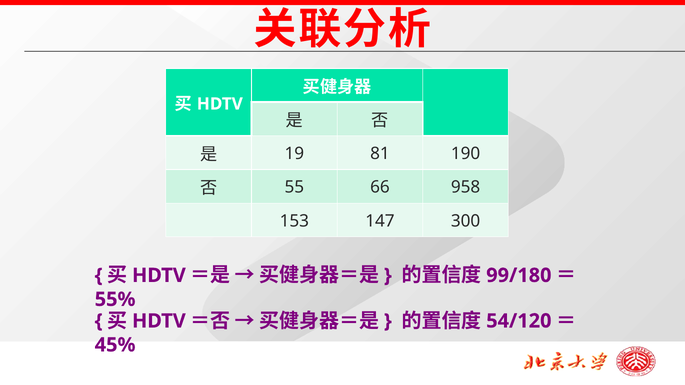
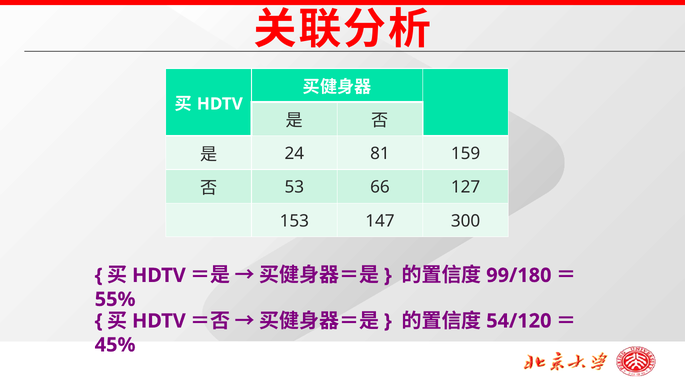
19: 19 -> 24
190: 190 -> 159
55: 55 -> 53
958: 958 -> 127
